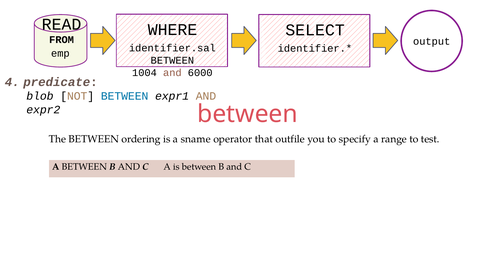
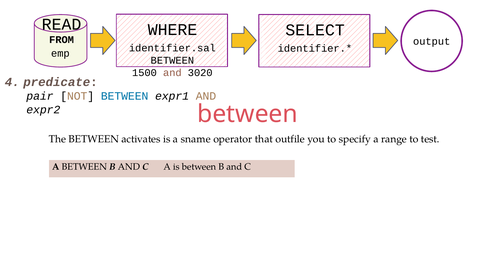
1004: 1004 -> 1500
6000: 6000 -> 3020
blob: blob -> pair
ordering: ordering -> activates
